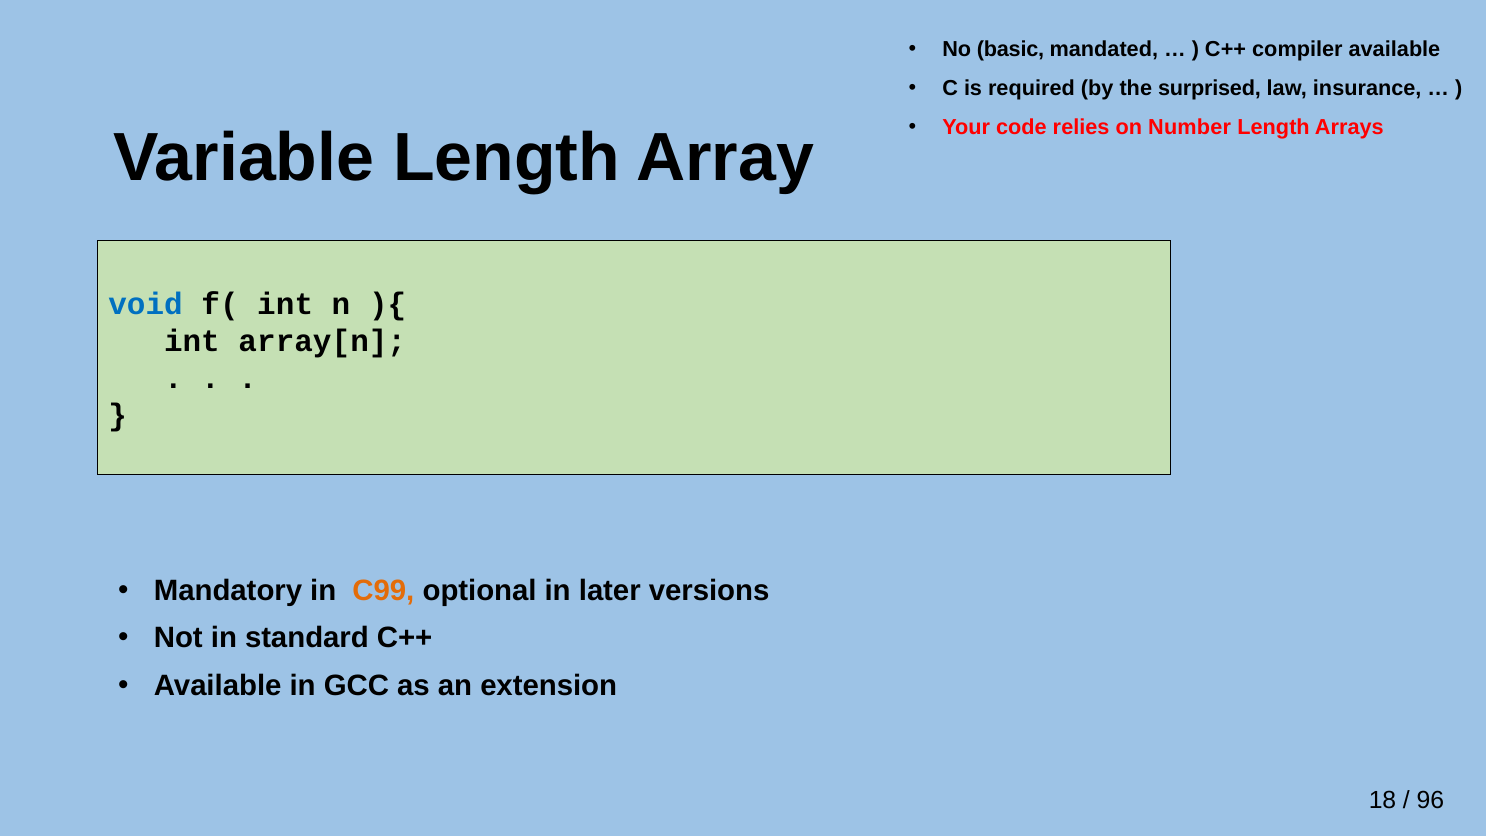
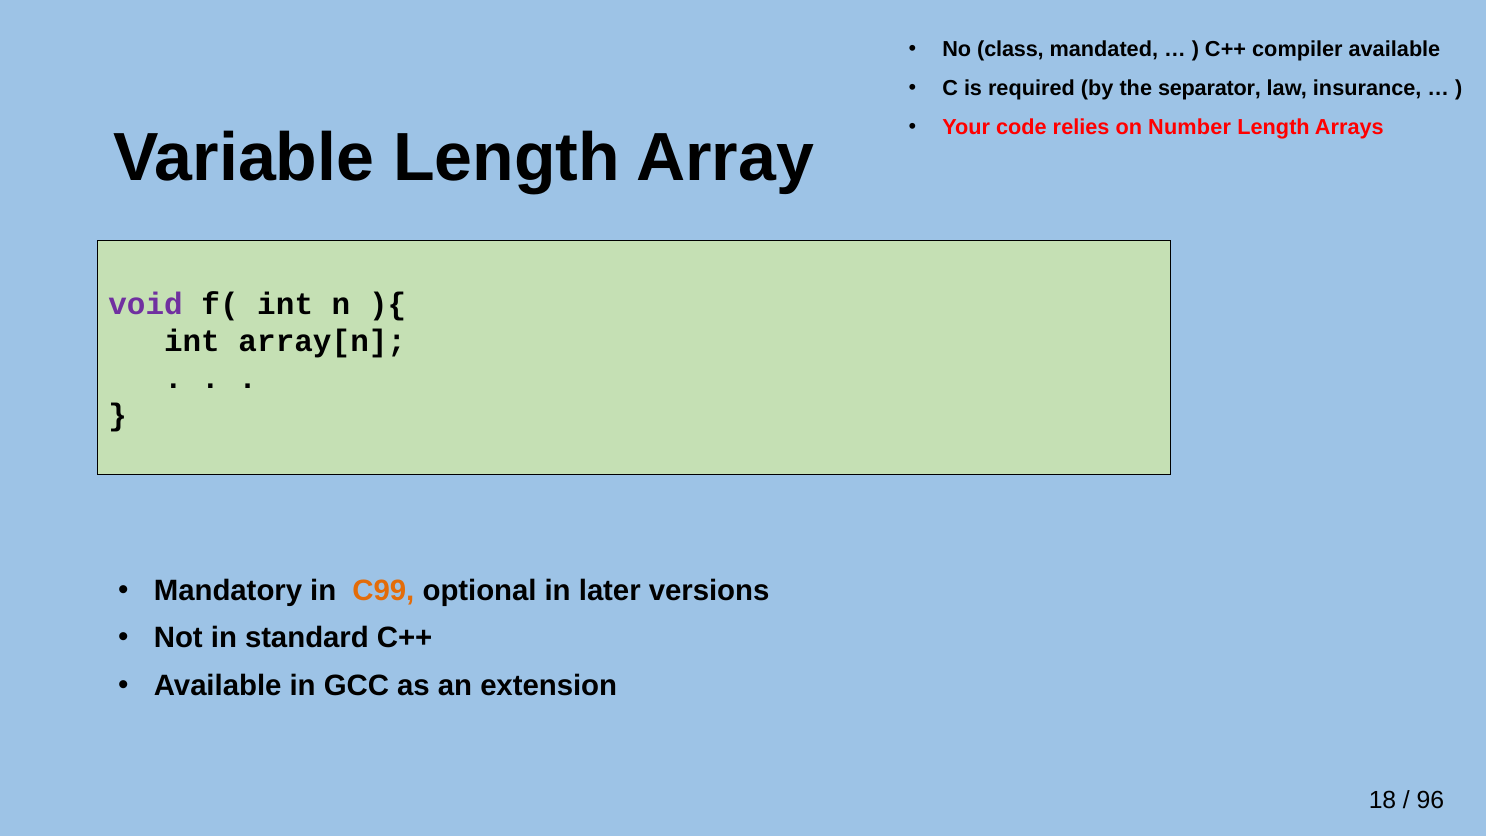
basic: basic -> class
surprised: surprised -> separator
void colour: blue -> purple
